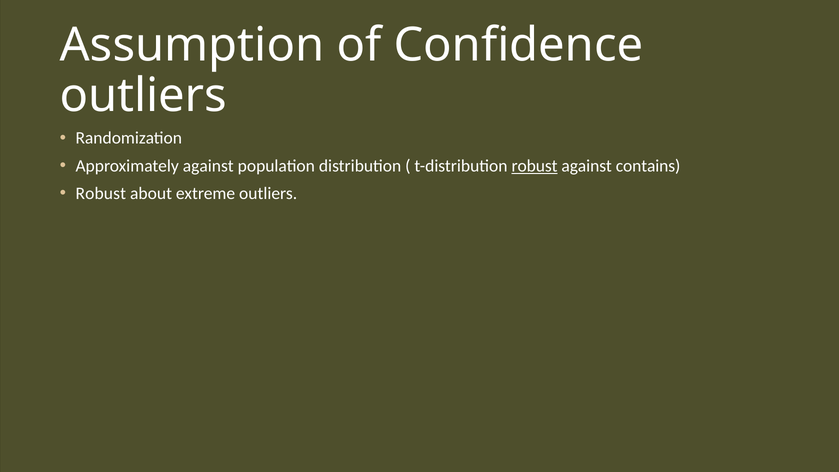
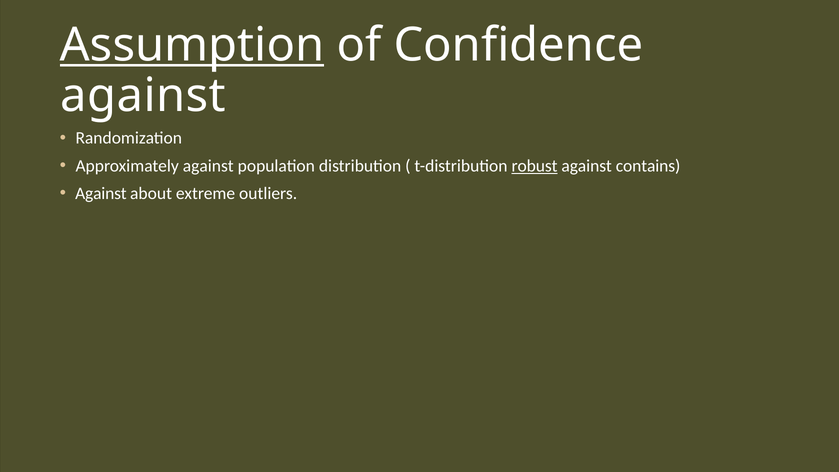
Assumption underline: none -> present
outliers at (143, 96): outliers -> against
Robust at (101, 193): Robust -> Against
